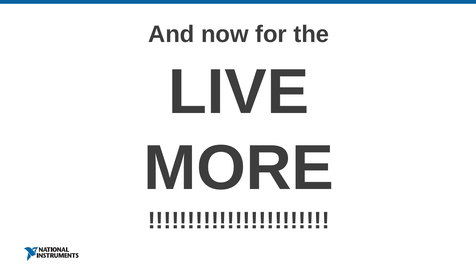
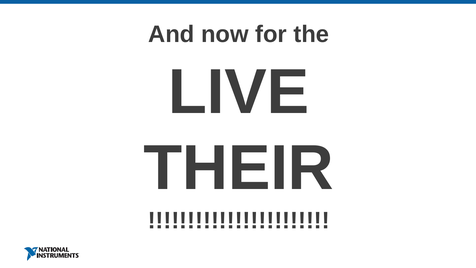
MORE: MORE -> THEIR
